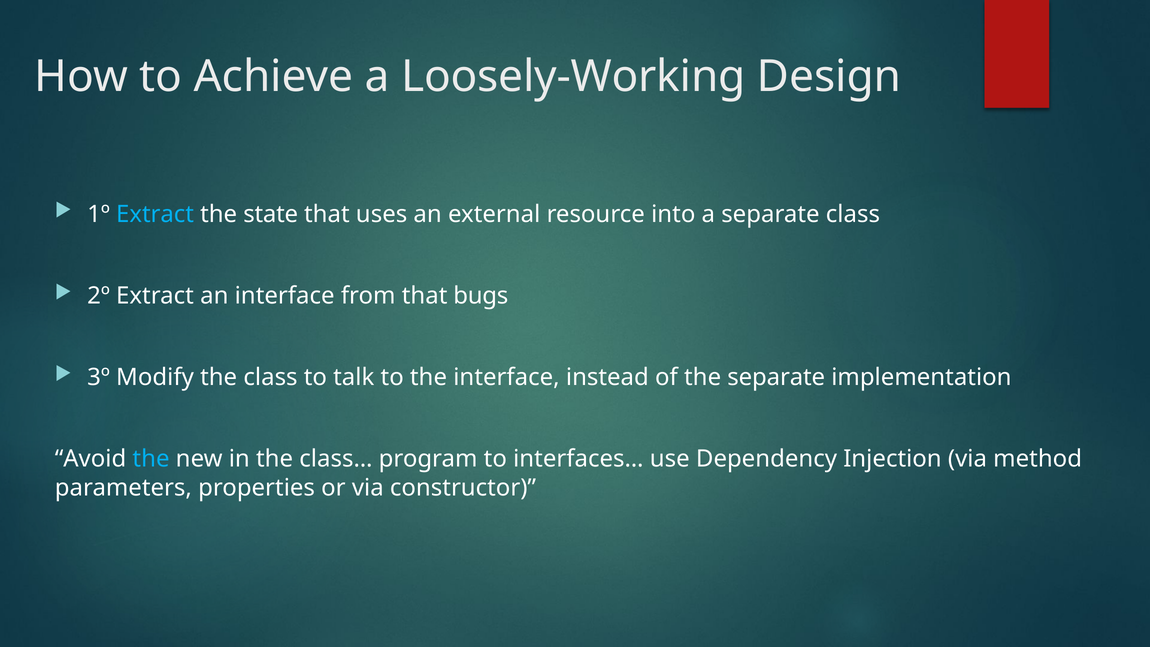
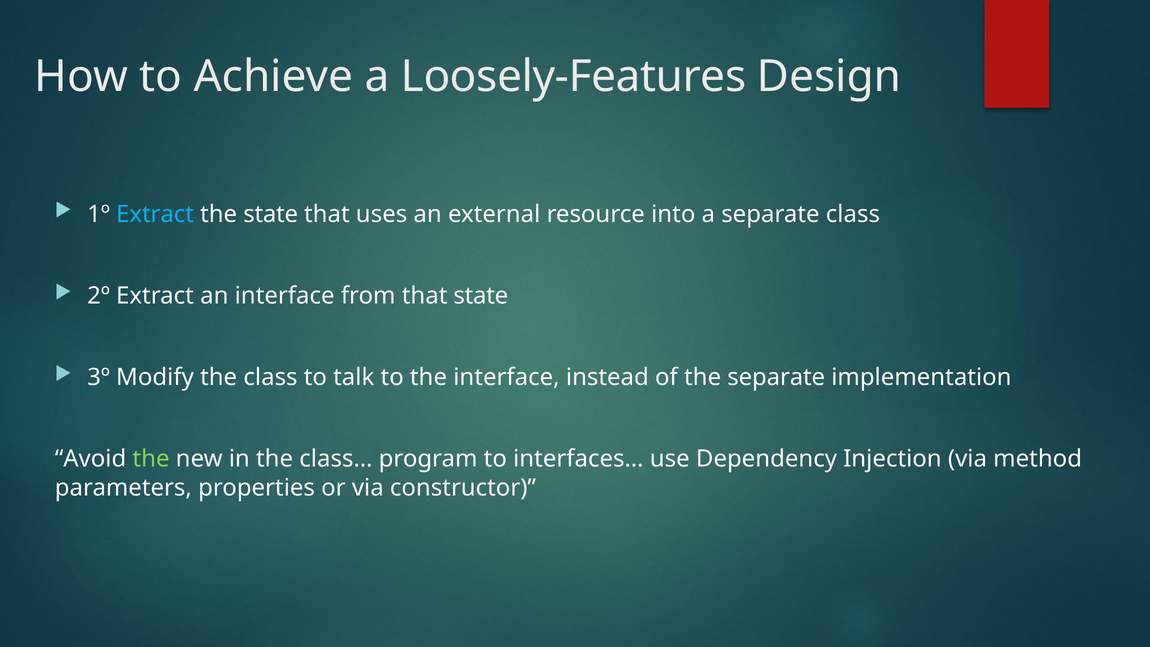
Loosely-Working: Loosely-Working -> Loosely-Features
that bugs: bugs -> state
the at (151, 459) colour: light blue -> light green
